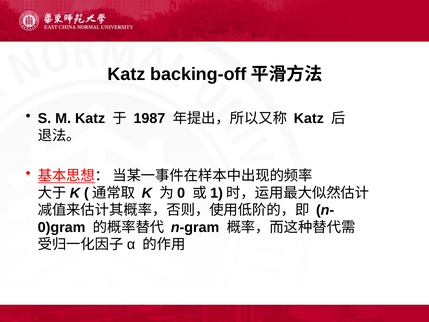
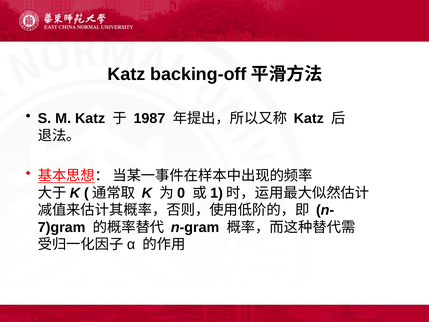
0)gram: 0)gram -> 7)gram
